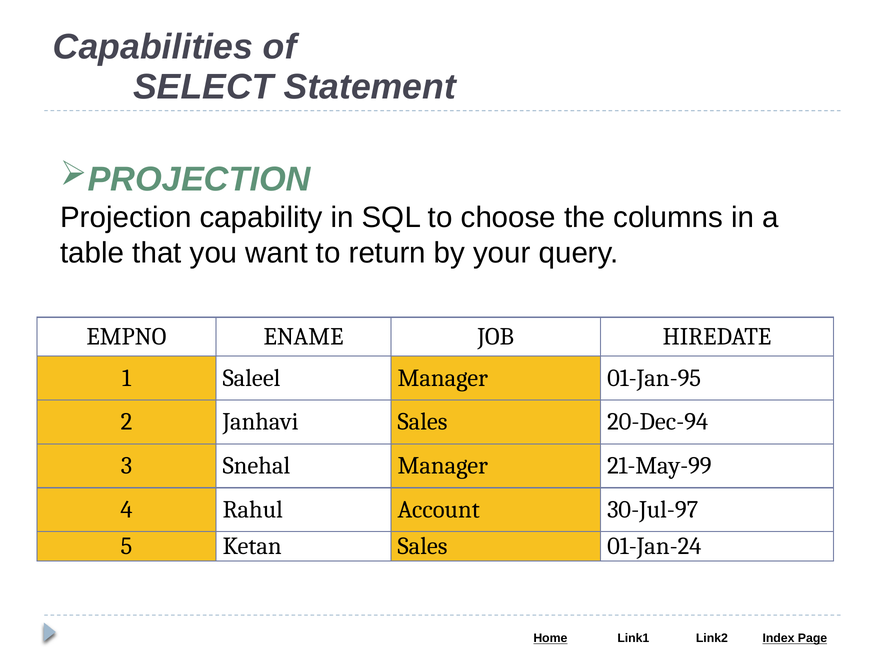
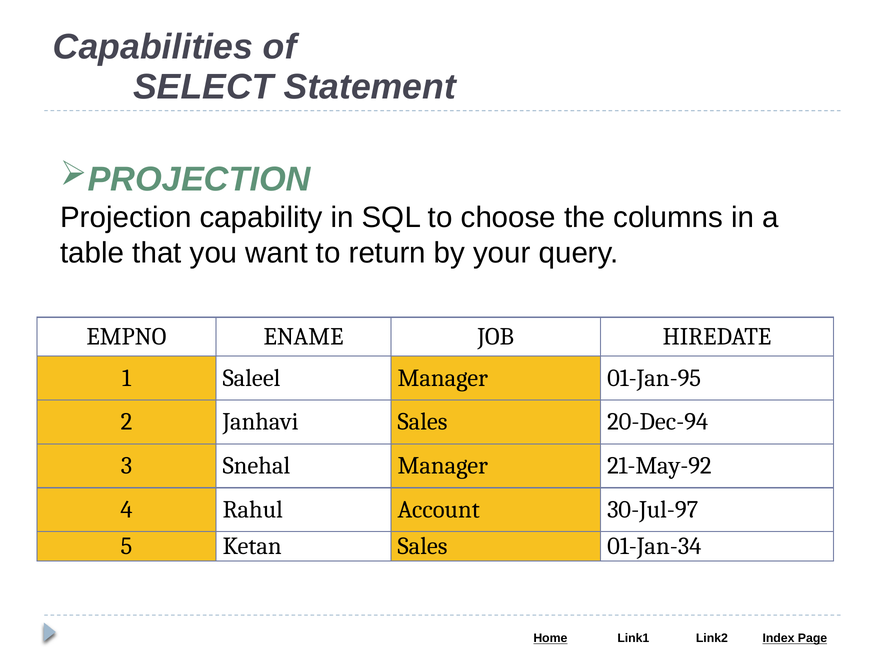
21-May-99: 21-May-99 -> 21-May-92
01-Jan-24: 01-Jan-24 -> 01-Jan-34
